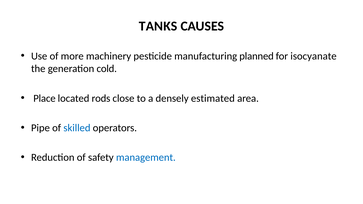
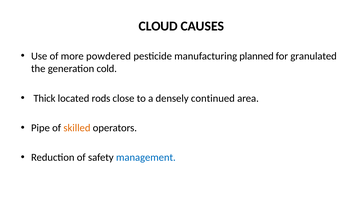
TANKS: TANKS -> CLOUD
machinery: machinery -> powdered
isocyanate: isocyanate -> granulated
Place: Place -> Thick
estimated: estimated -> continued
skilled colour: blue -> orange
